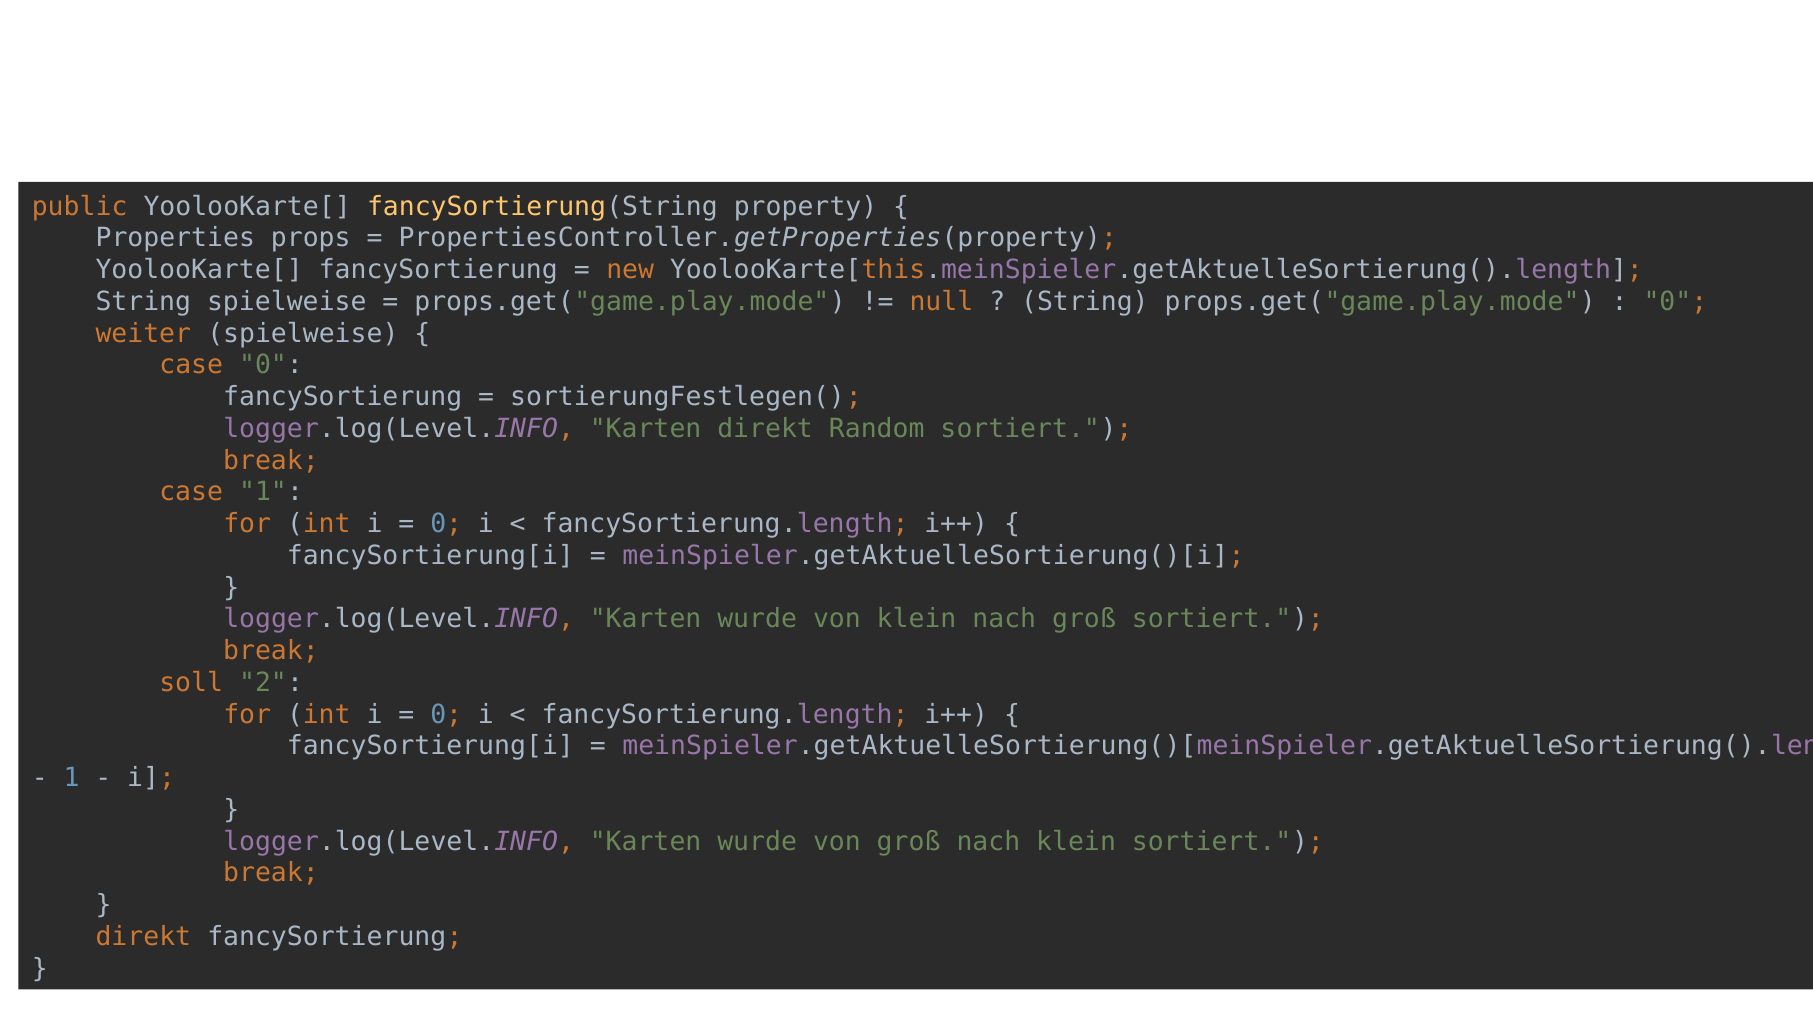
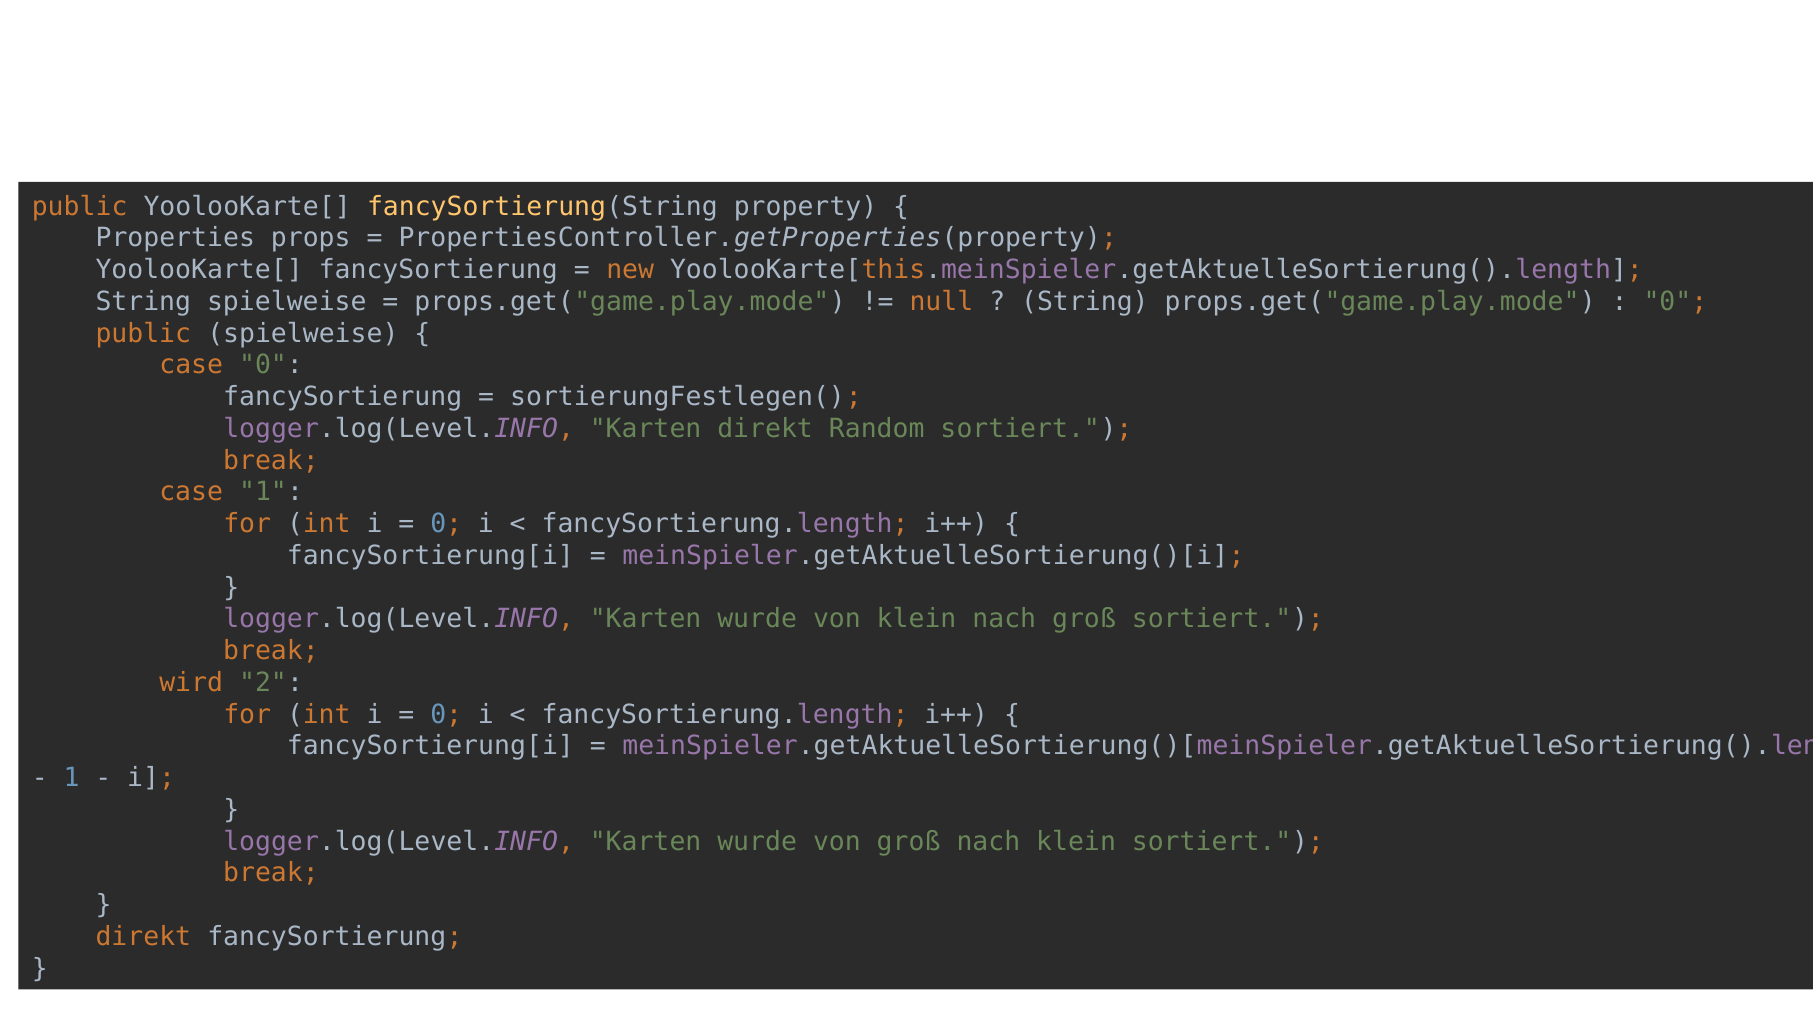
weiter at (143, 333): weiter -> public
soll: soll -> wird
